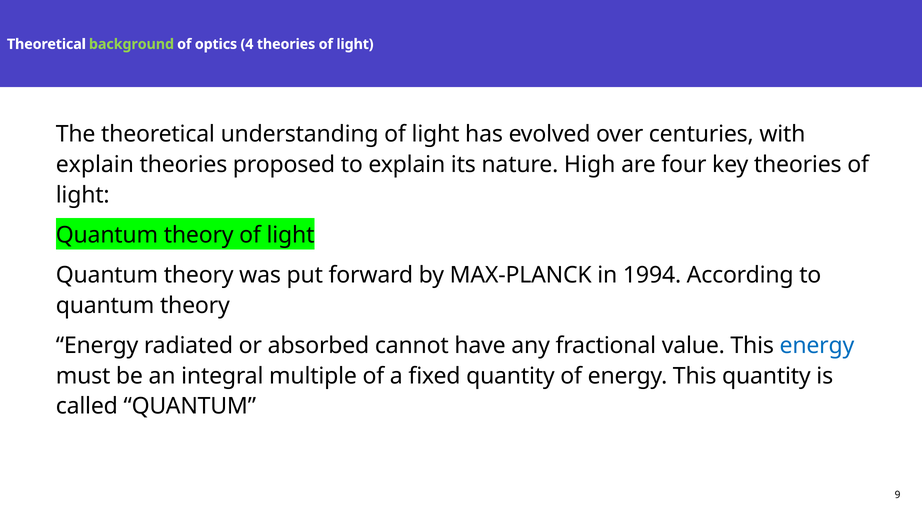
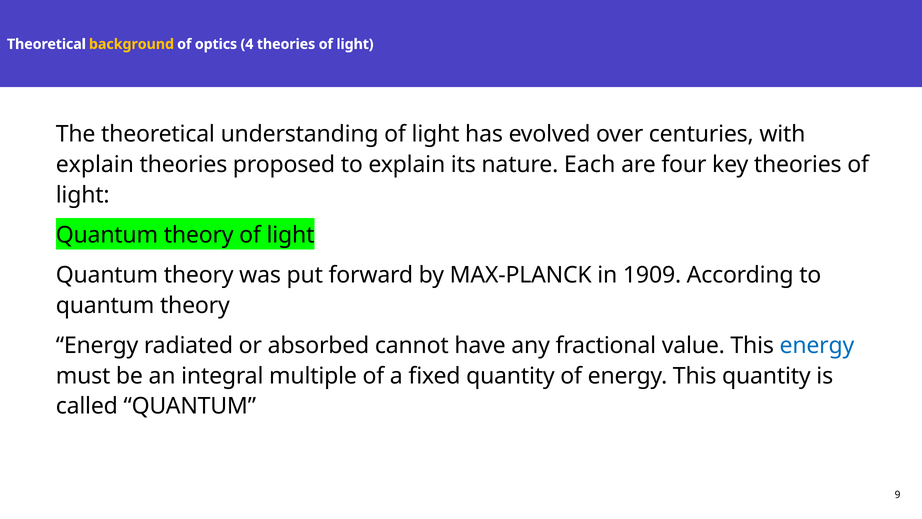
background colour: light green -> yellow
High: High -> Each
1994: 1994 -> 1909
